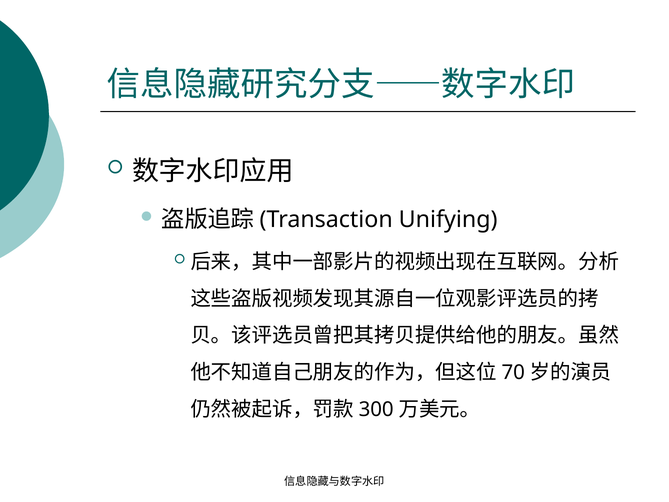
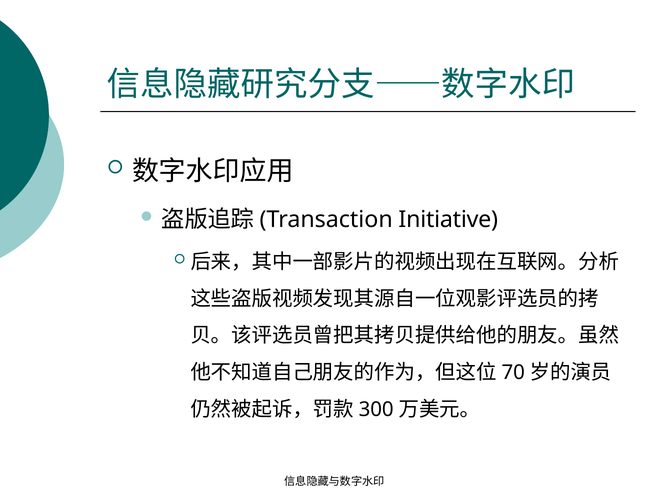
Unifying: Unifying -> Initiative
